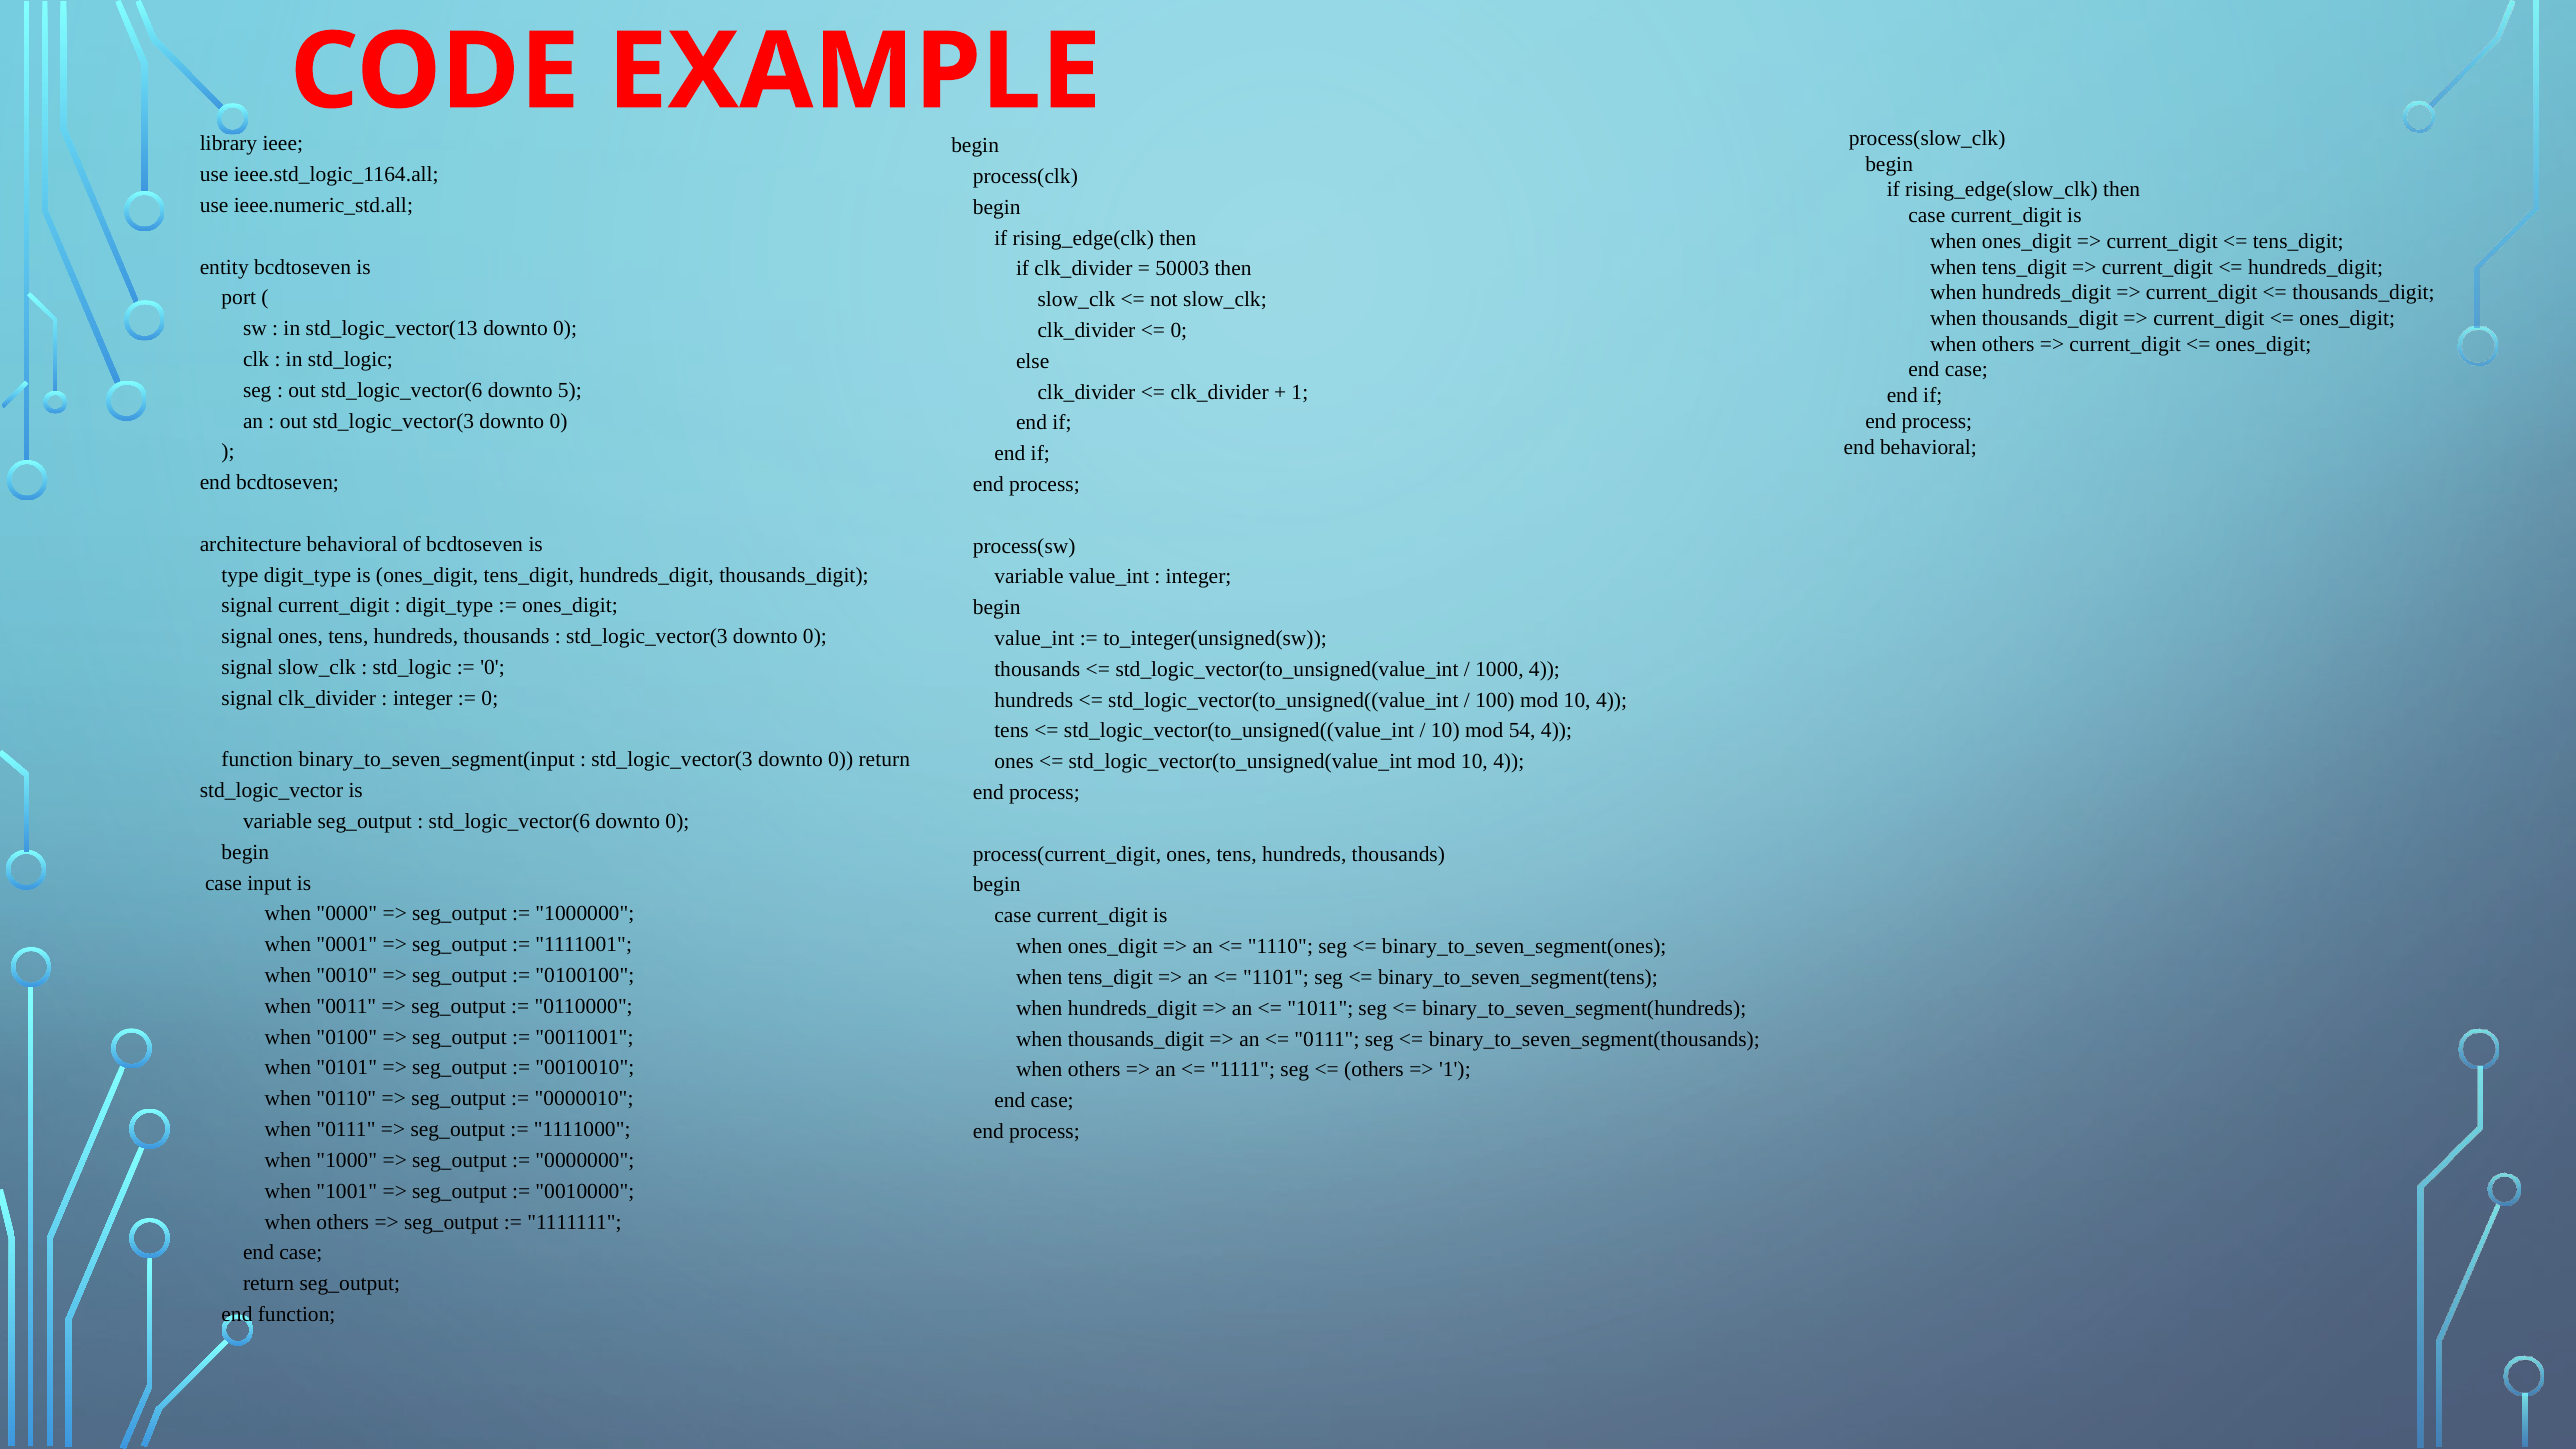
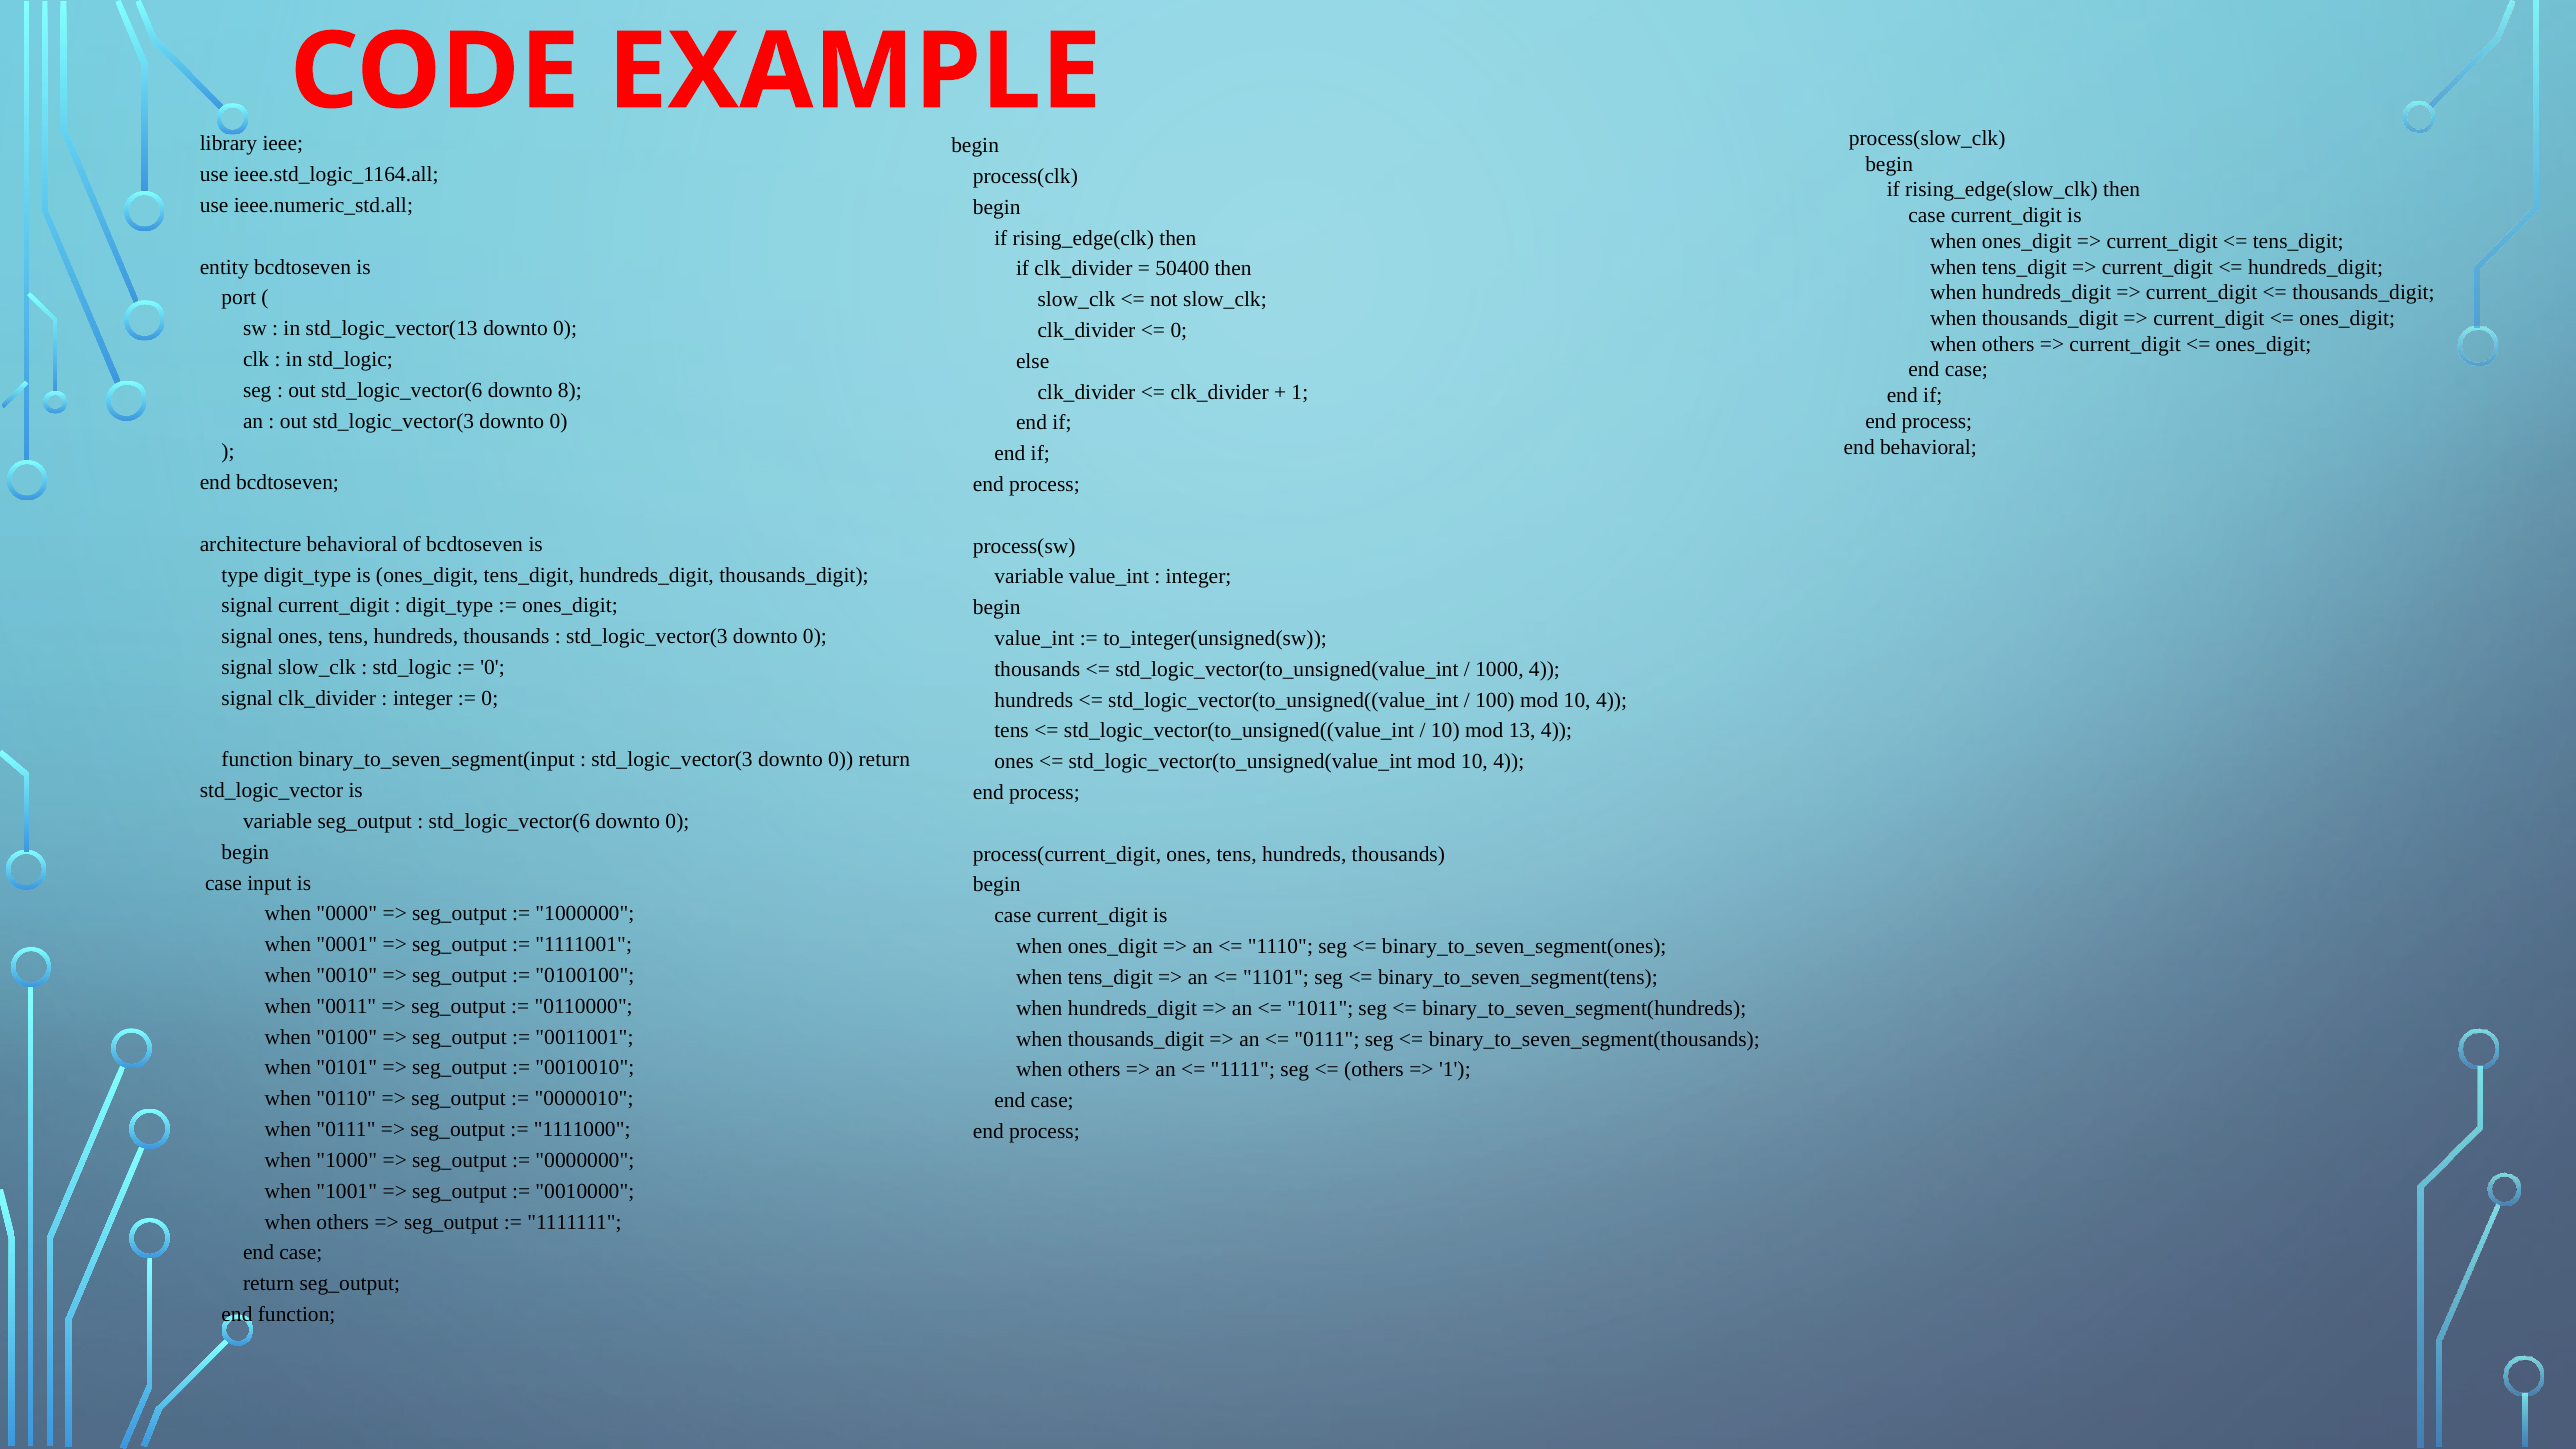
50003: 50003 -> 50400
5: 5 -> 8
54: 54 -> 13
